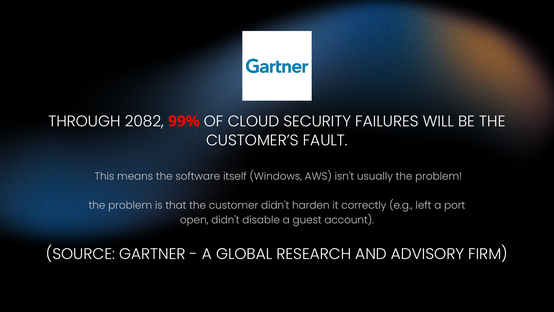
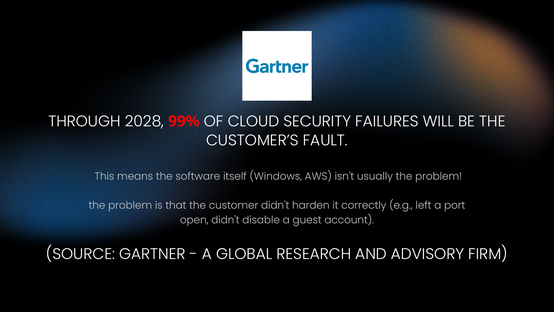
2082: 2082 -> 2028
